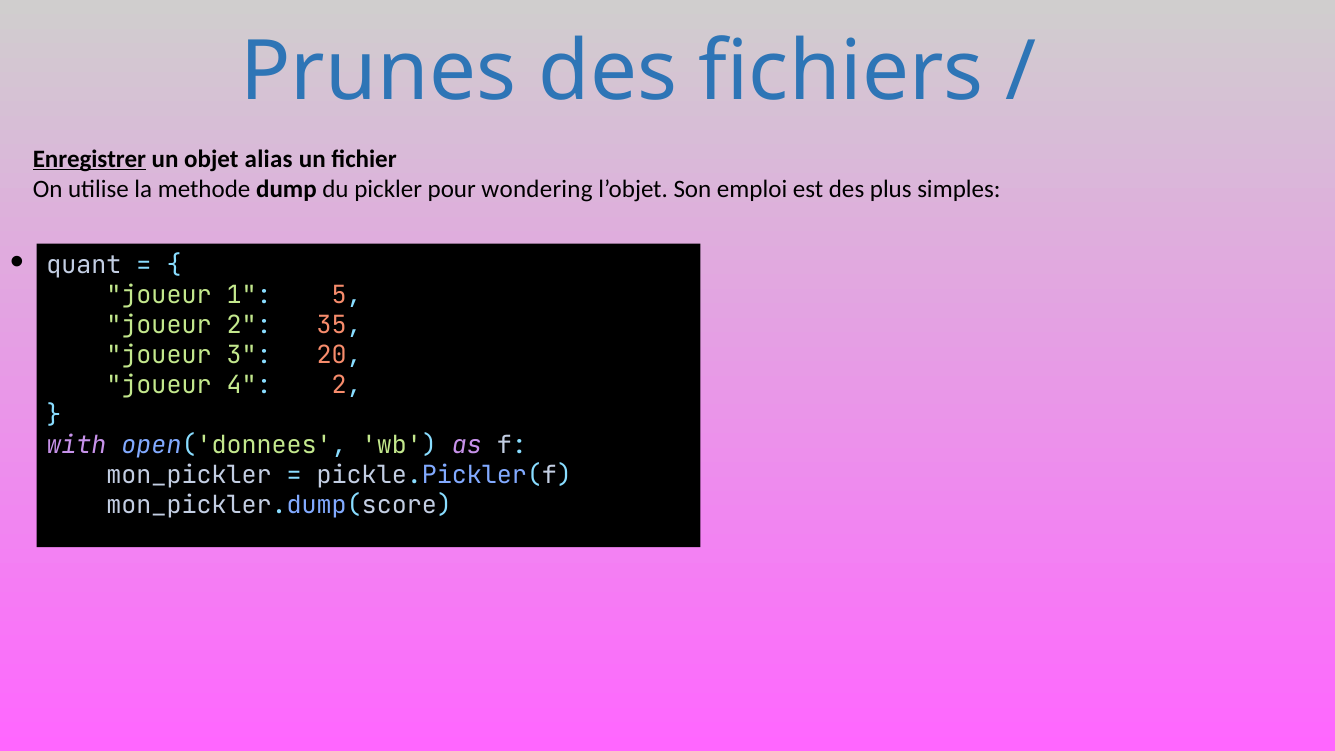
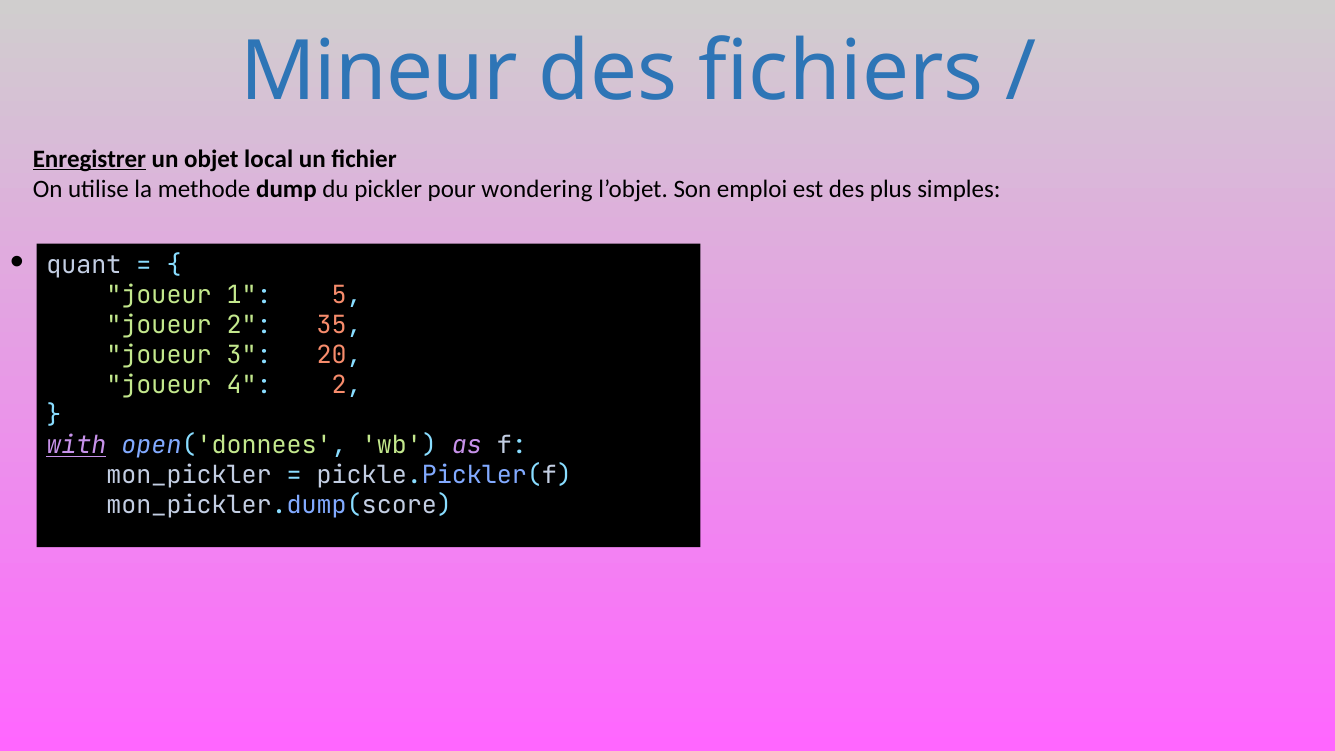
Prunes: Prunes -> Mineur
alias: alias -> local
with underline: none -> present
